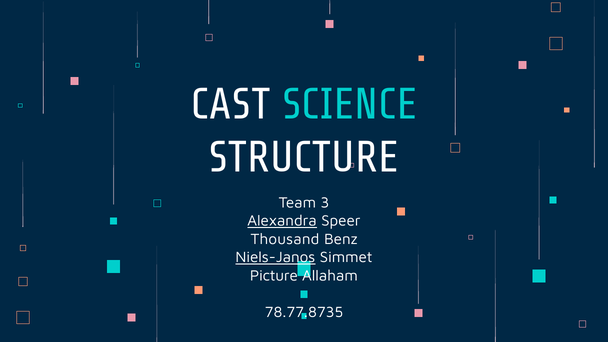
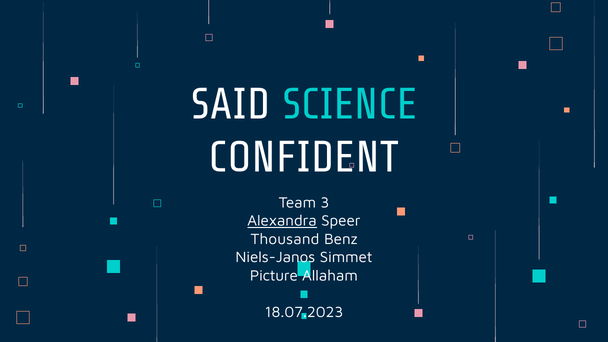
CAST: CAST -> SAID
STRUCTURE: STRUCTURE -> CONFIDENT
Niels-Janos underline: present -> none
78.77.8735: 78.77.8735 -> 18.07.2023
